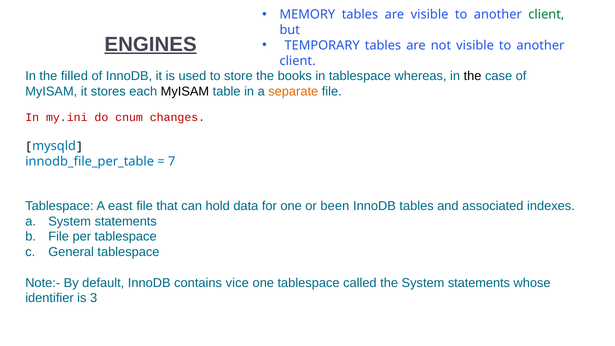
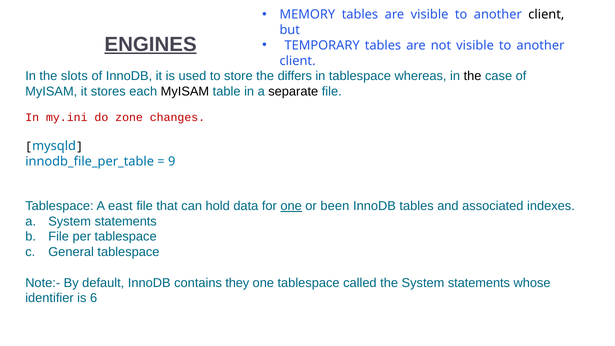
client at (546, 15) colour: green -> black
filled: filled -> slots
books: books -> differs
separate colour: orange -> black
cnum: cnum -> zone
7: 7 -> 9
one at (291, 206) underline: none -> present
vice: vice -> they
3: 3 -> 6
